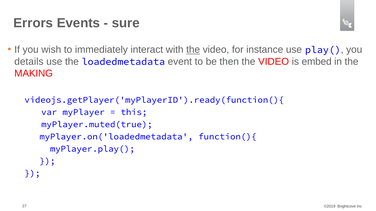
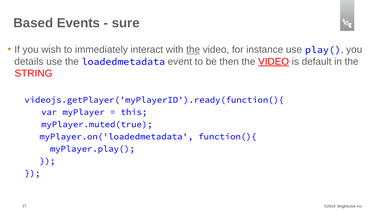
Errors: Errors -> Based
VIDEO at (274, 62) underline: none -> present
embed: embed -> default
MAKING: MAKING -> STRING
